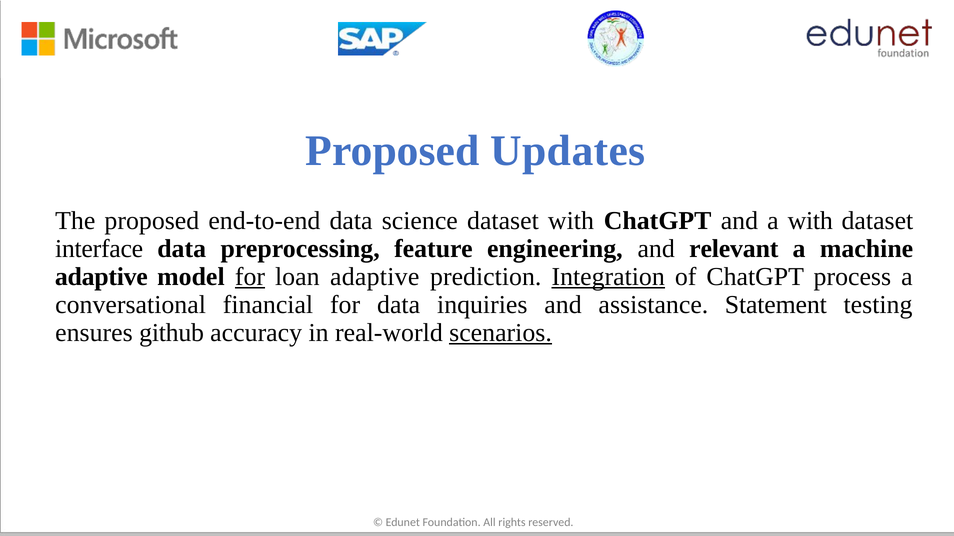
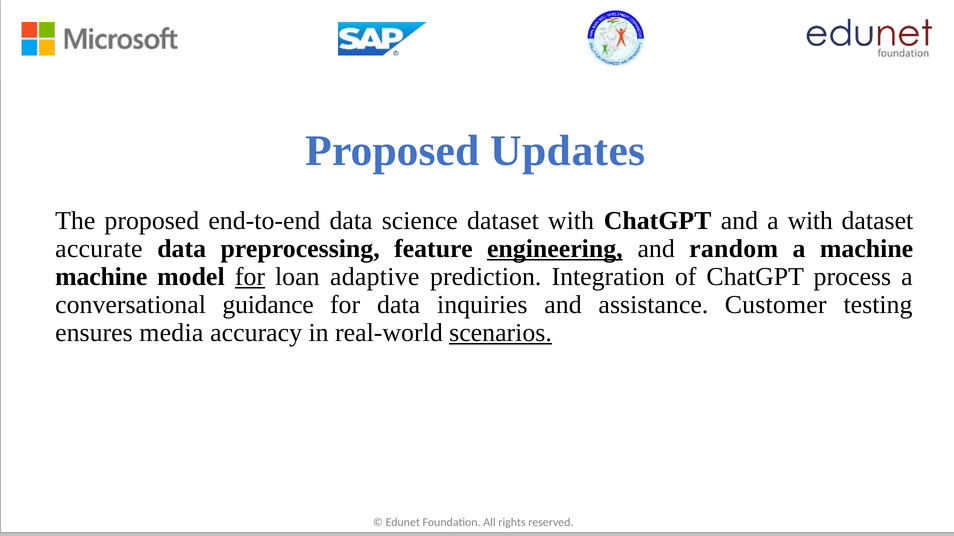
interface: interface -> accurate
engineering underline: none -> present
relevant: relevant -> random
adaptive at (101, 277): adaptive -> machine
Integration underline: present -> none
financial: financial -> guidance
Statement: Statement -> Customer
github: github -> media
